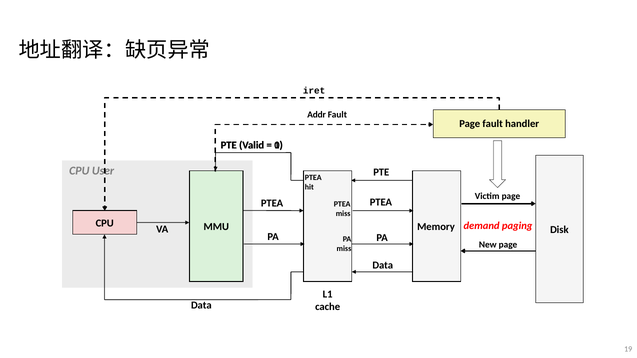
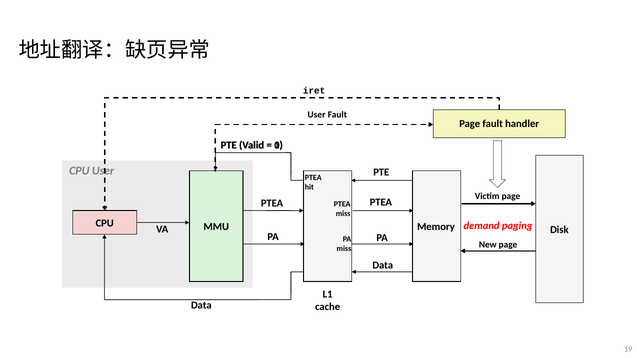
Addr at (317, 115): Addr -> User
